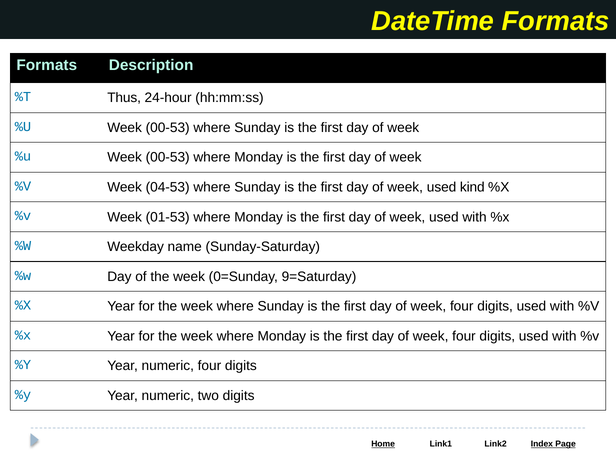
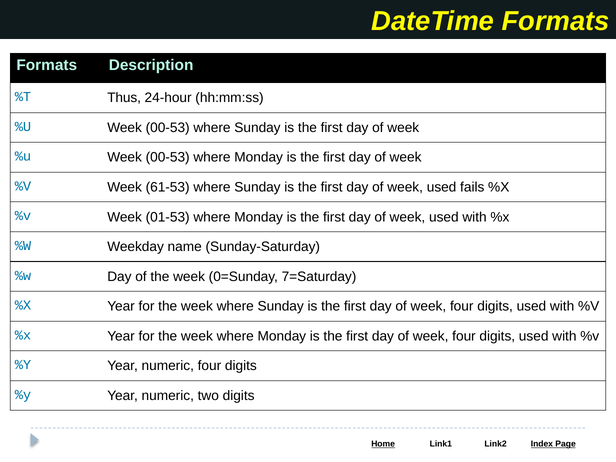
04-53: 04-53 -> 61-53
kind: kind -> fails
9=Saturday: 9=Saturday -> 7=Saturday
